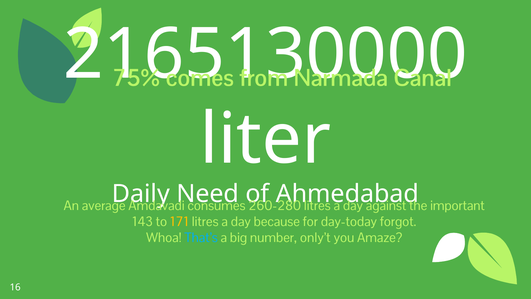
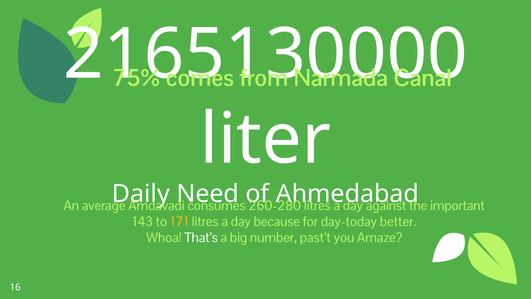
forgot: forgot -> better
That’s colour: light blue -> white
only’t: only’t -> past’t
